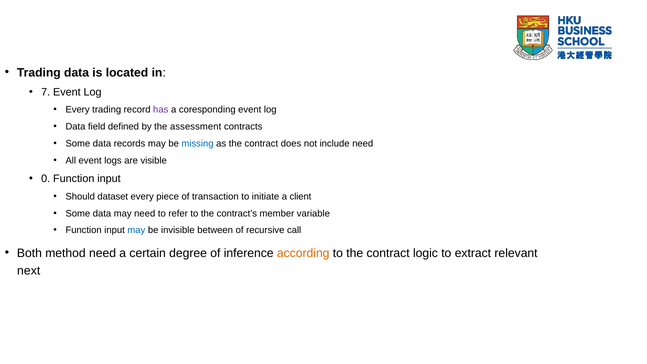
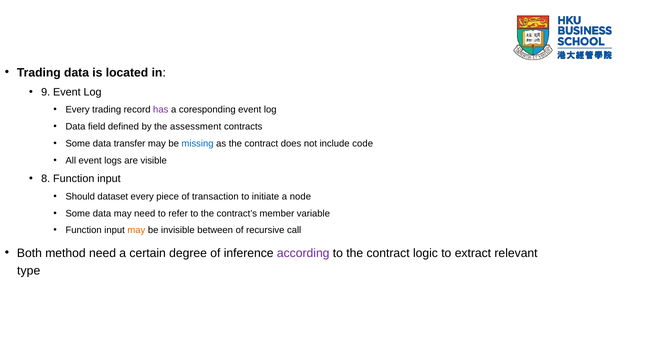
7: 7 -> 9
records: records -> transfer
include need: need -> code
0: 0 -> 8
client: client -> node
may at (136, 230) colour: blue -> orange
according colour: orange -> purple
next: next -> type
